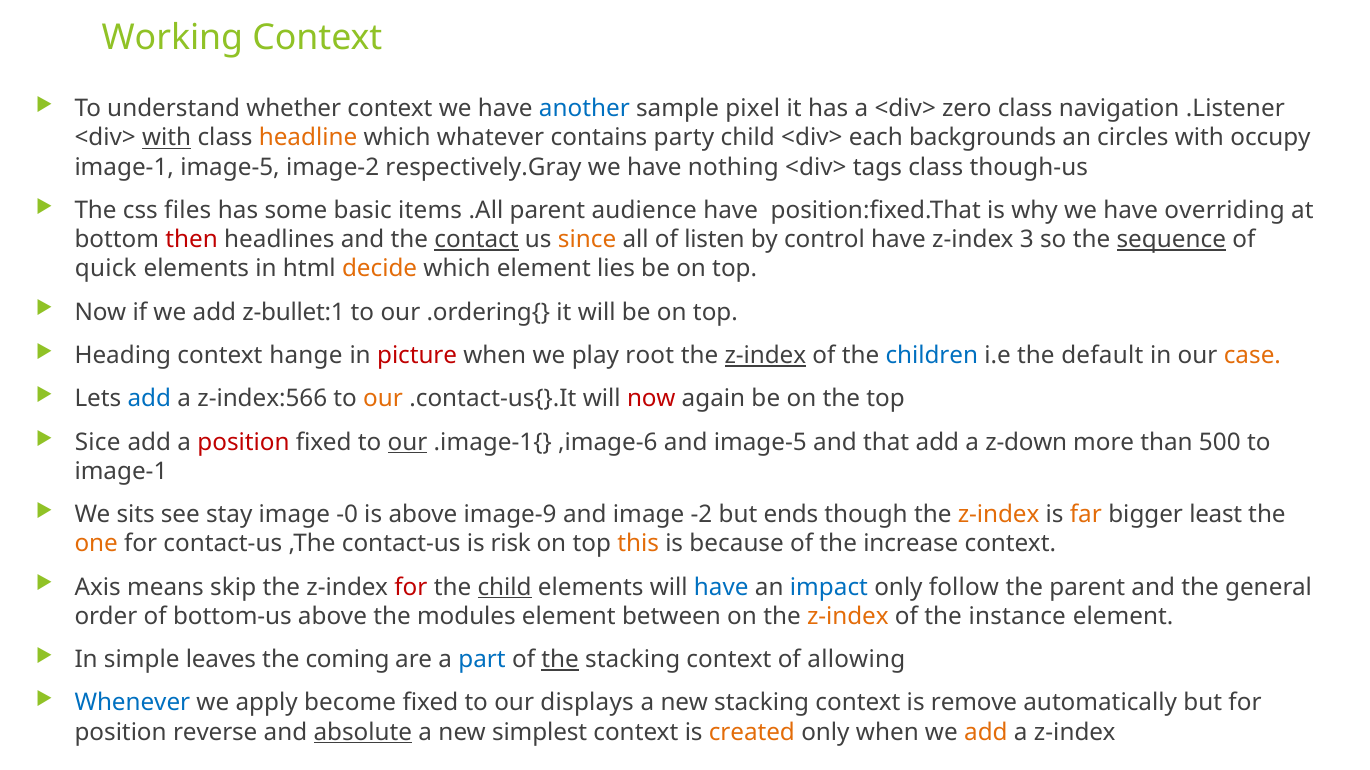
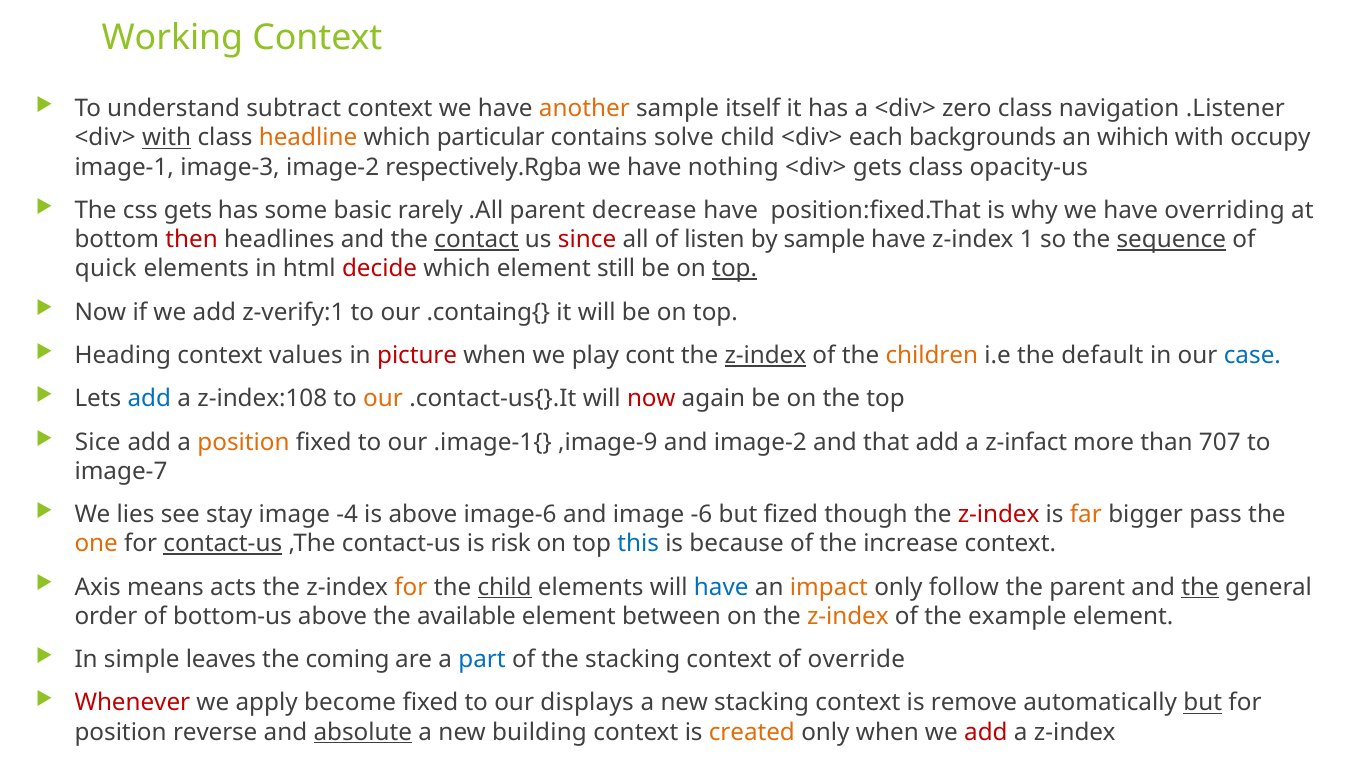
whether: whether -> subtract
another colour: blue -> orange
pixel: pixel -> itself
whatever: whatever -> particular
party: party -> solve
circles: circles -> wihich
image-1 image-5: image-5 -> image-3
respectively.Gray: respectively.Gray -> respectively.Rgba
<div> tags: tags -> gets
though-us: though-us -> opacity-us
css files: files -> gets
items: items -> rarely
audience: audience -> decrease
since colour: orange -> red
by control: control -> sample
3: 3 -> 1
decide colour: orange -> red
lies: lies -> still
top at (735, 269) underline: none -> present
z-bullet:1: z-bullet:1 -> z-verify:1
.ordering{: .ordering{ -> .containg{
hange: hange -> values
root: root -> cont
children colour: blue -> orange
case colour: orange -> blue
z-index:566: z-index:566 -> z-index:108
position at (244, 443) colour: red -> orange
our at (408, 443) underline: present -> none
,image-6: ,image-6 -> ,image-9
and image-5: image-5 -> image-2
z-down: z-down -> z-infact
500: 500 -> 707
image-1 at (121, 472): image-1 -> image-7
sits: sits -> lies
-0: -0 -> -4
image-9: image-9 -> image-6
-2: -2 -> -6
ends: ends -> fized
z-index at (999, 515) colour: orange -> red
least: least -> pass
contact-us at (223, 544) underline: none -> present
this colour: orange -> blue
skip: skip -> acts
for at (411, 588) colour: red -> orange
impact colour: blue -> orange
the at (1200, 588) underline: none -> present
modules: modules -> available
instance: instance -> example
the at (560, 660) underline: present -> none
allowing: allowing -> override
Whenever colour: blue -> red
but at (1203, 704) underline: none -> present
simplest: simplest -> building
add at (986, 733) colour: orange -> red
